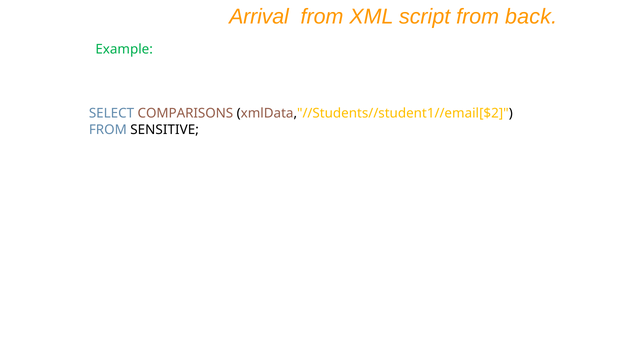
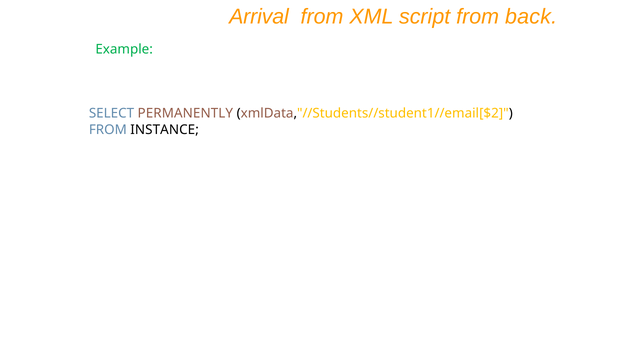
COMPARISONS: COMPARISONS -> PERMANENTLY
SENSITIVE: SENSITIVE -> INSTANCE
